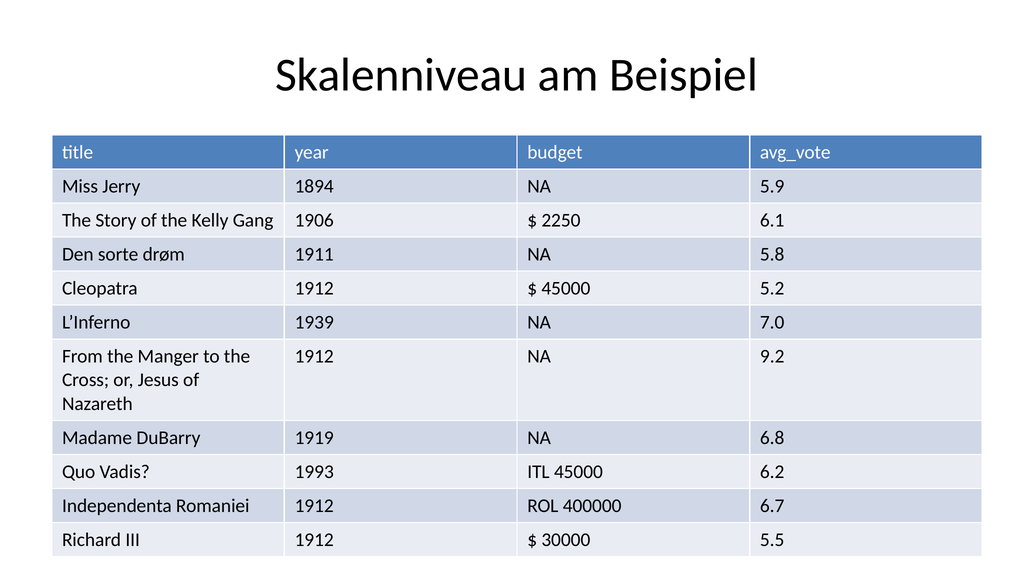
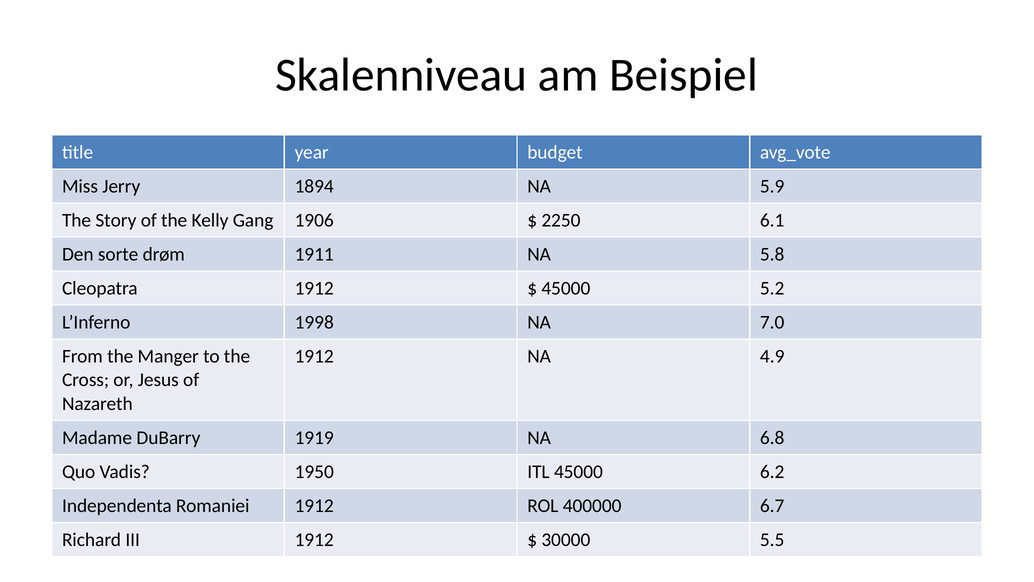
1939: 1939 -> 1998
9.2: 9.2 -> 4.9
1993: 1993 -> 1950
